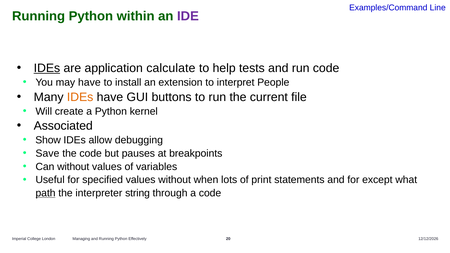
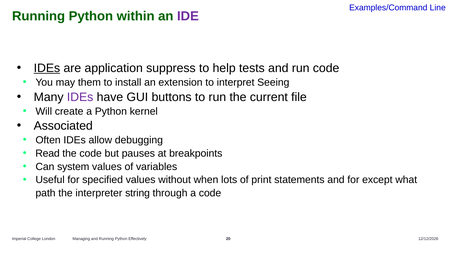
calculate: calculate -> suppress
may have: have -> them
People: People -> Seeing
IDEs at (80, 97) colour: orange -> purple
Show: Show -> Often
Save: Save -> Read
Can without: without -> system
path underline: present -> none
